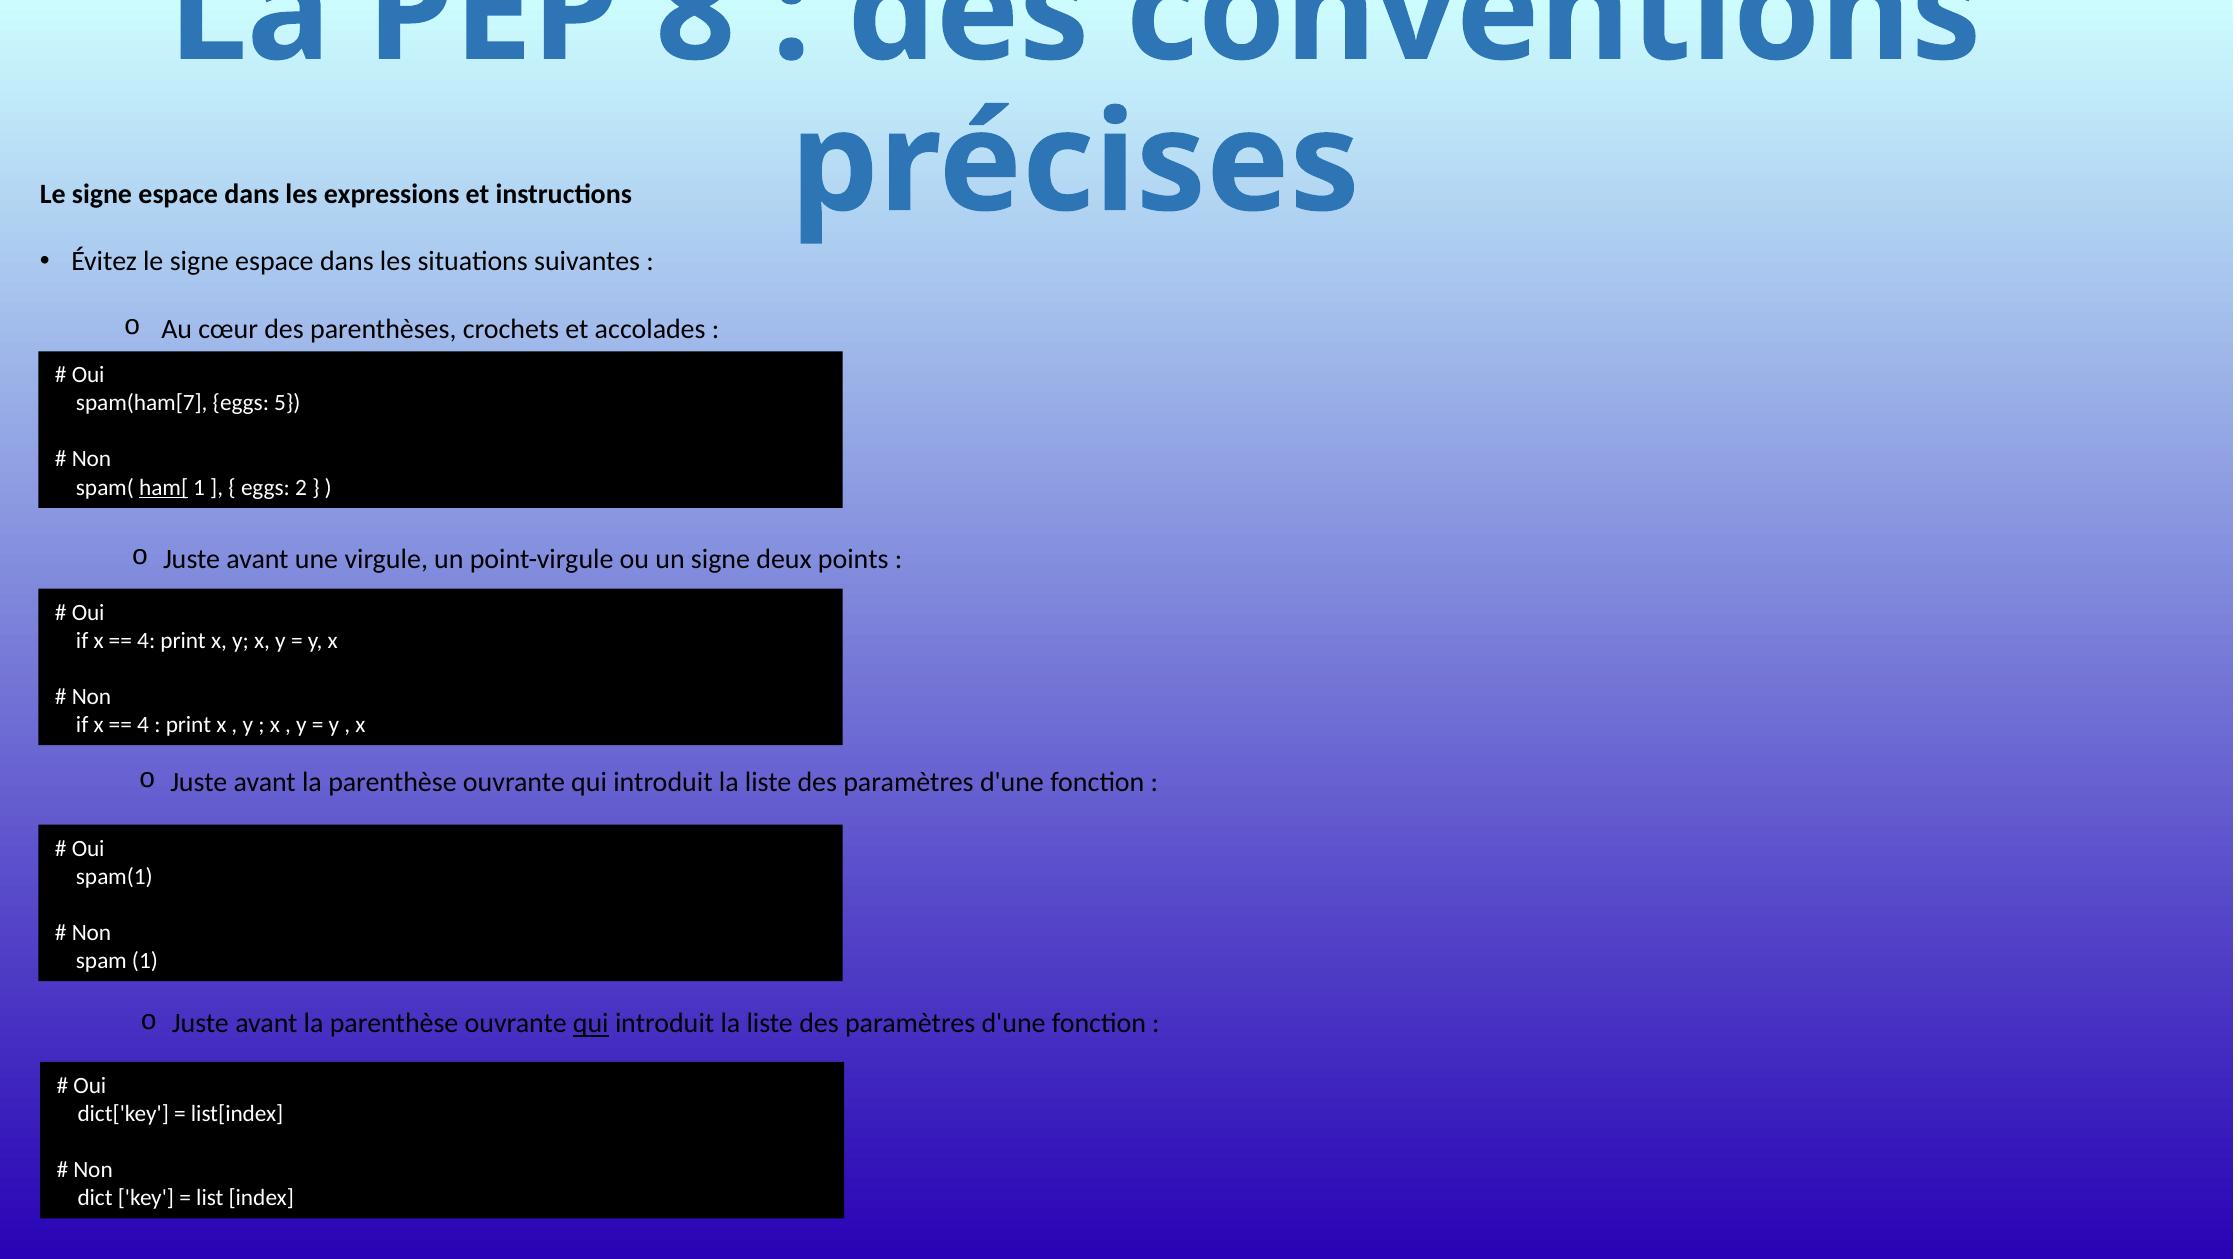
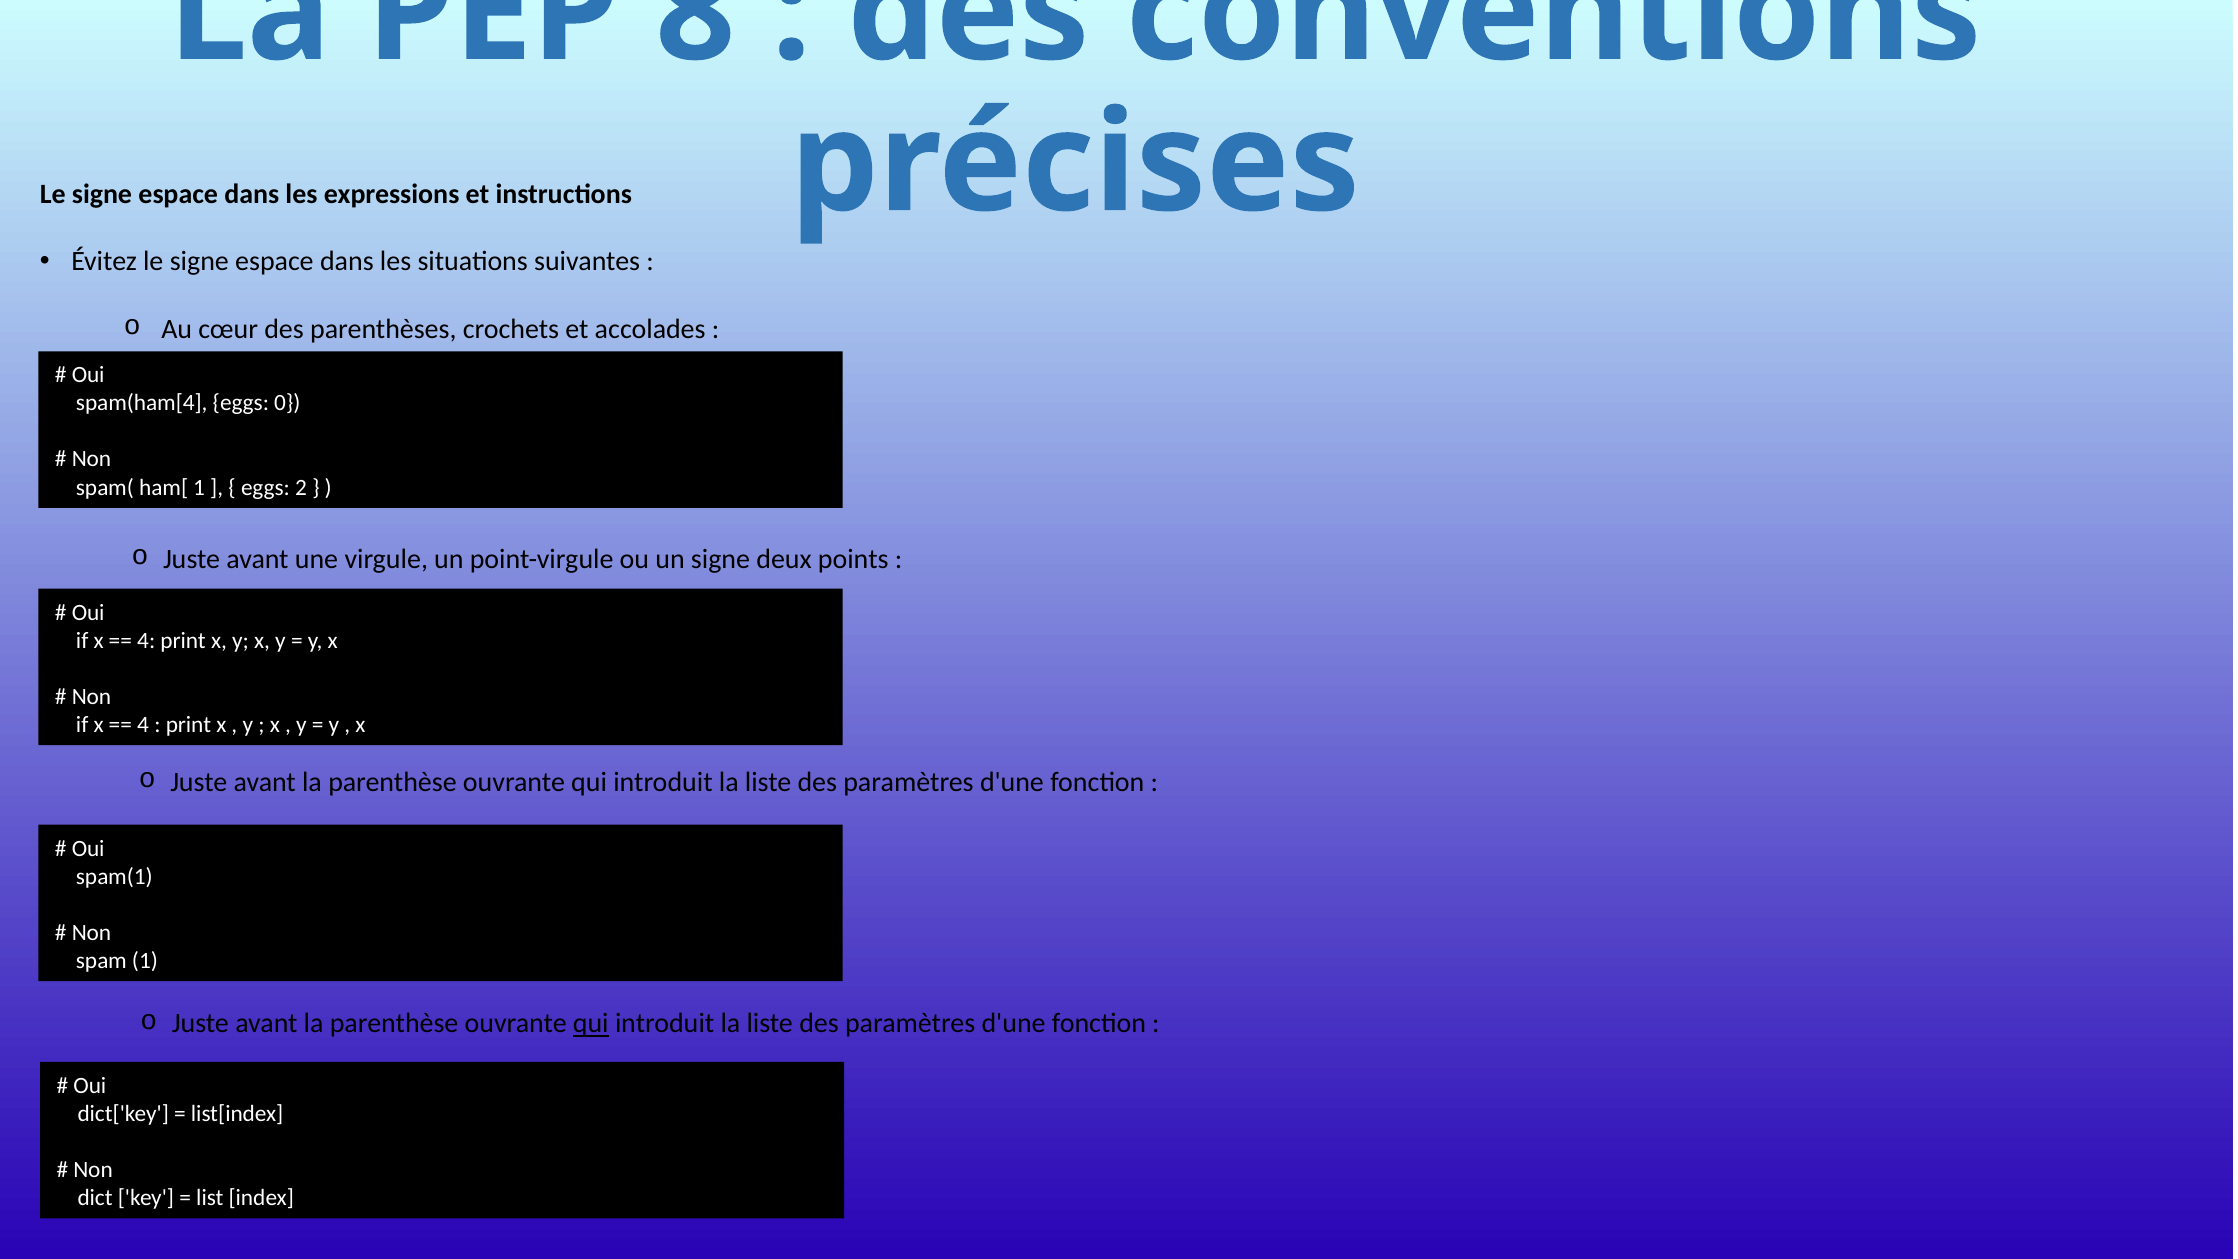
spam(ham[7: spam(ham[7 -> spam(ham[4
5: 5 -> 0
ham[ underline: present -> none
